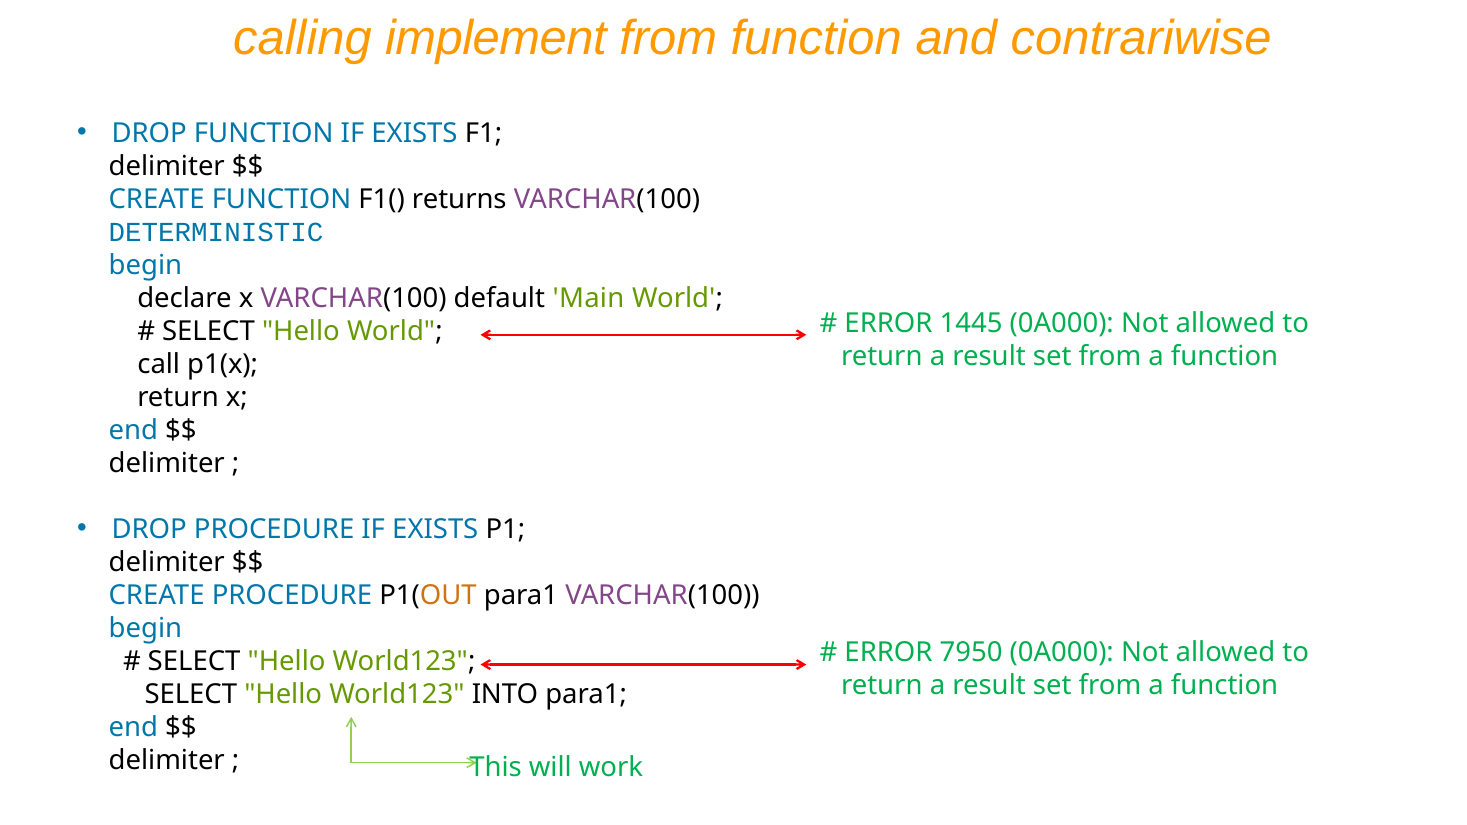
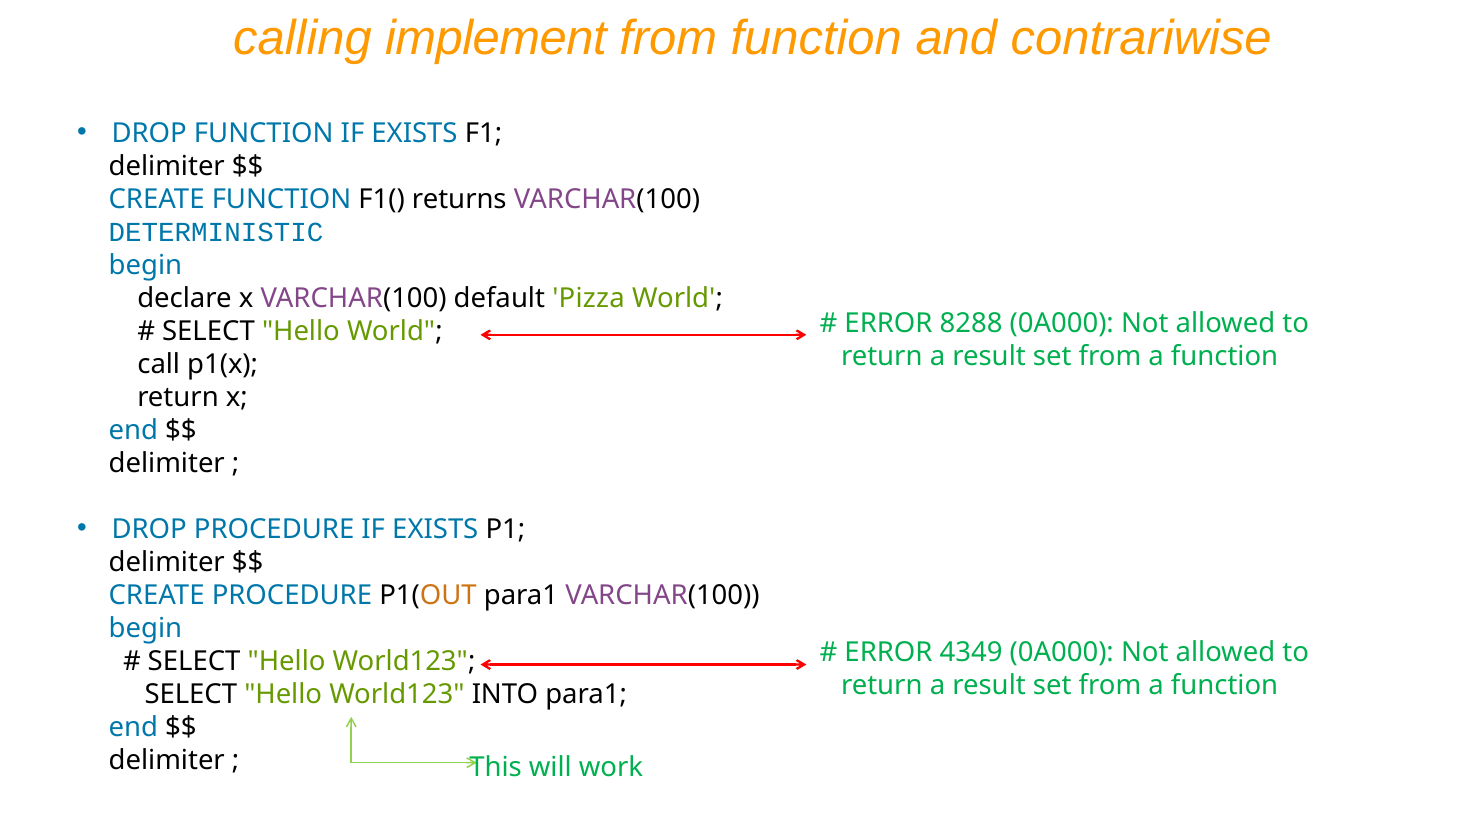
Main: Main -> Pizza
1445: 1445 -> 8288
7950: 7950 -> 4349
